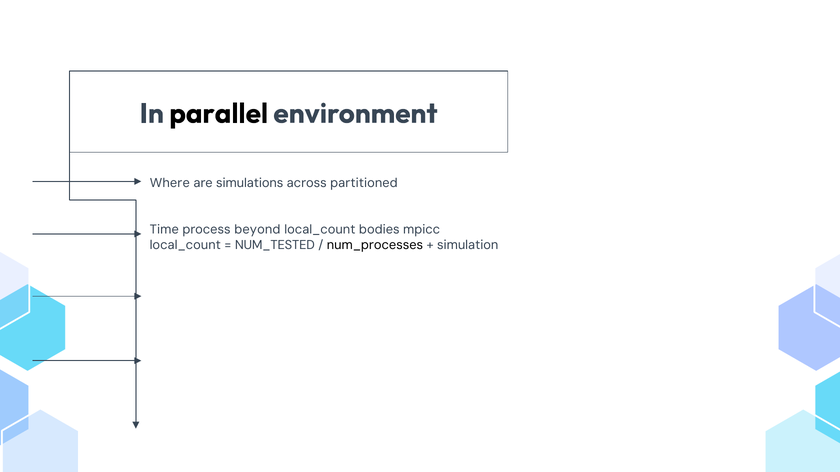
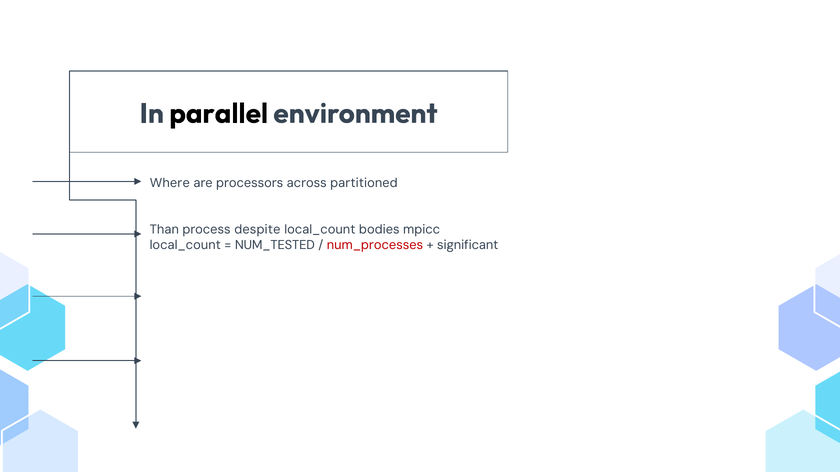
simulations: simulations -> processors
Time: Time -> Than
beyond: beyond -> despite
num_processes colour: black -> red
simulation: simulation -> significant
